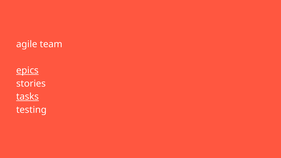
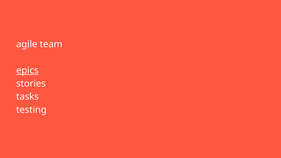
tasks underline: present -> none
